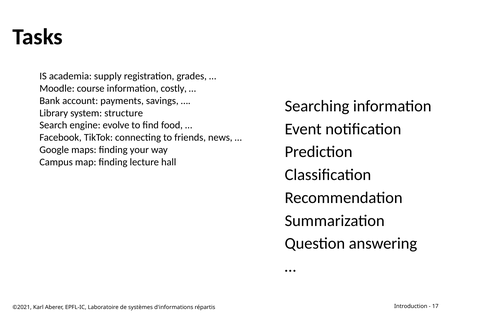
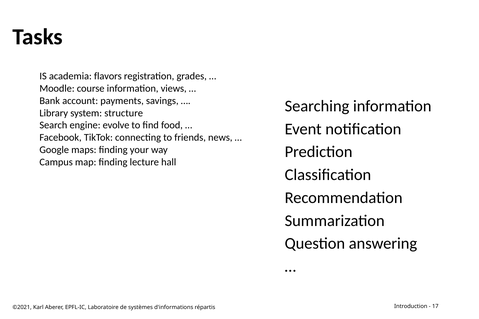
supply: supply -> flavors
costly: costly -> views
